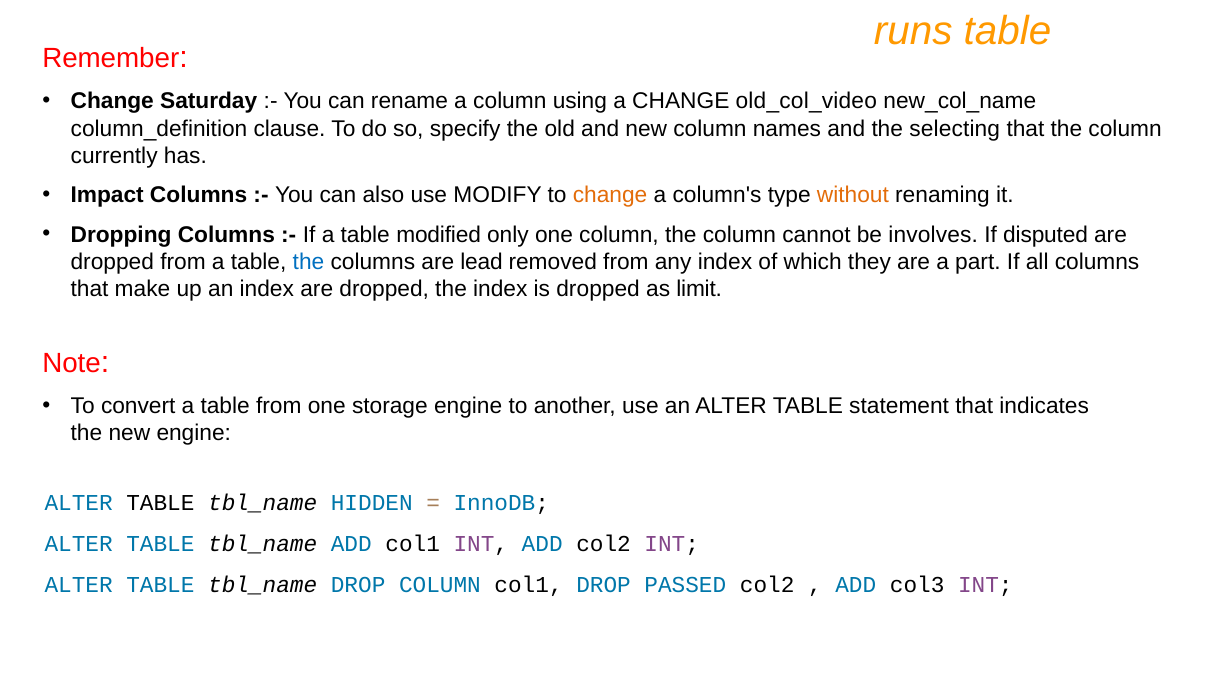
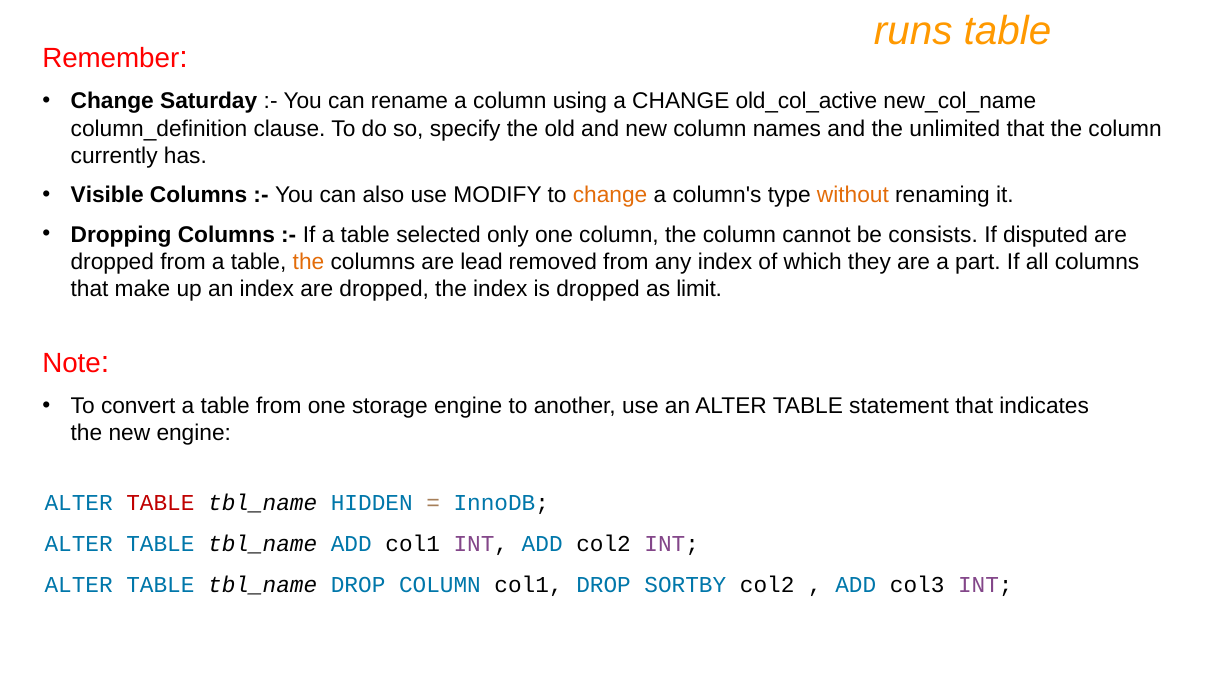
old_col_video: old_col_video -> old_col_active
selecting: selecting -> unlimited
Impact: Impact -> Visible
modified: modified -> selected
involves: involves -> consists
the at (308, 262) colour: blue -> orange
TABLE at (160, 503) colour: black -> red
PASSED: PASSED -> SORTBY
